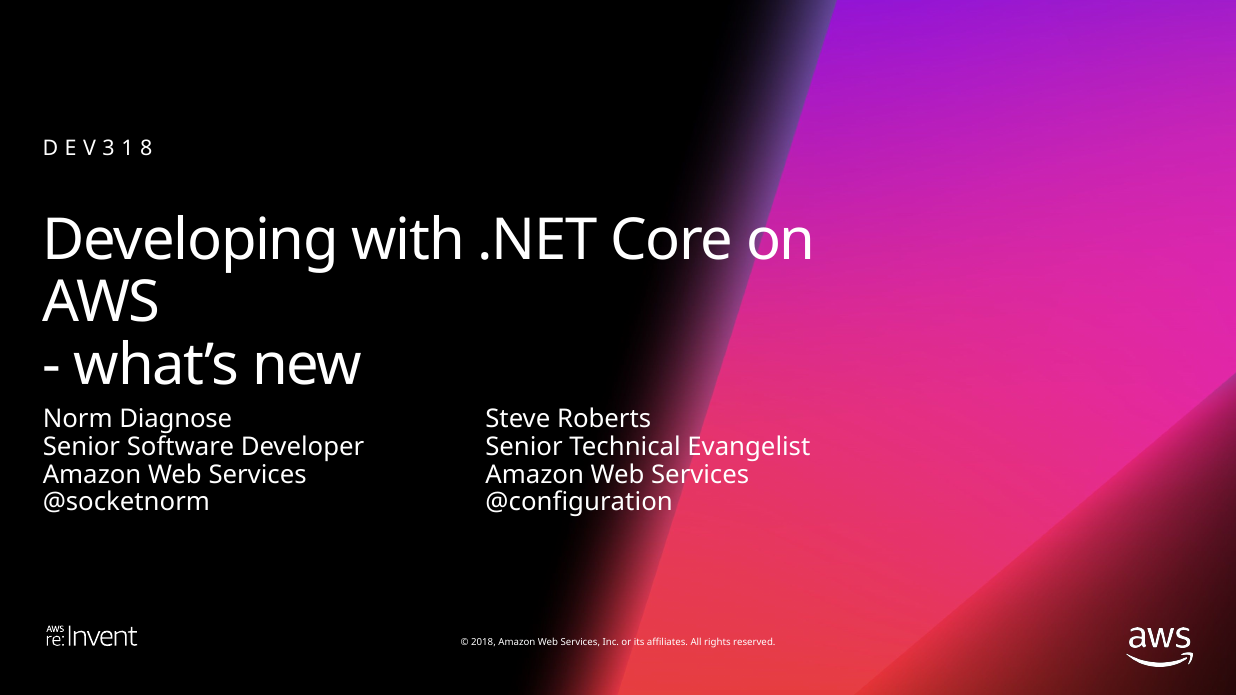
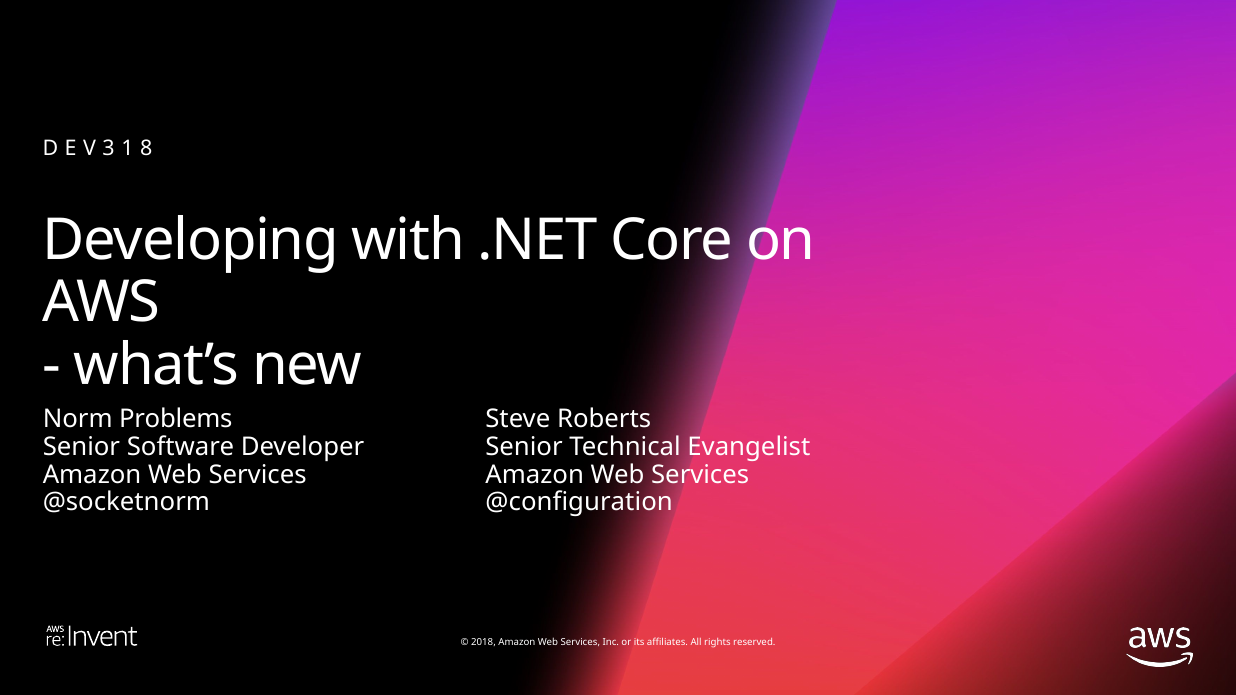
Diagnose: Diagnose -> Problems
